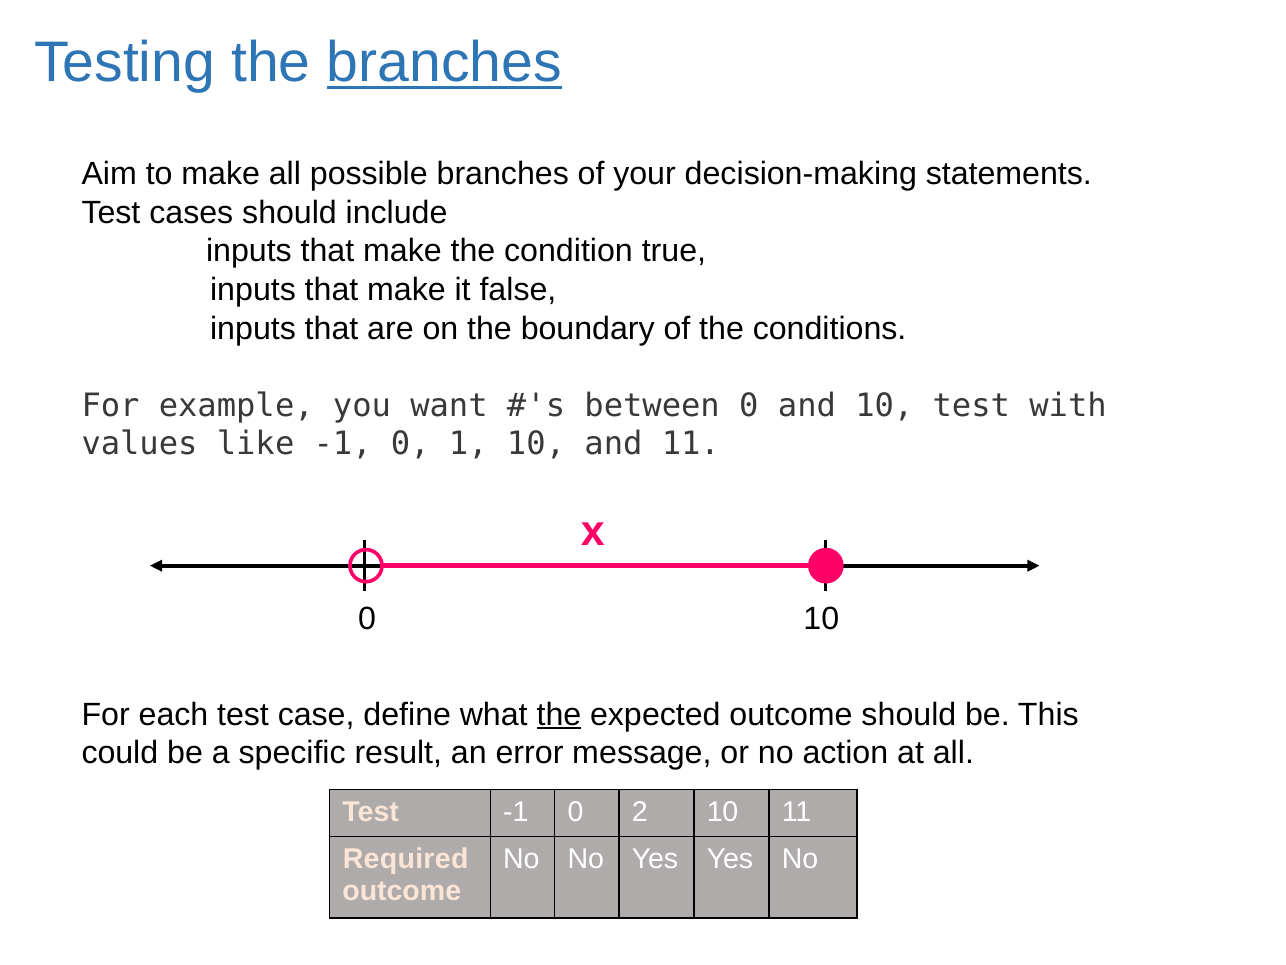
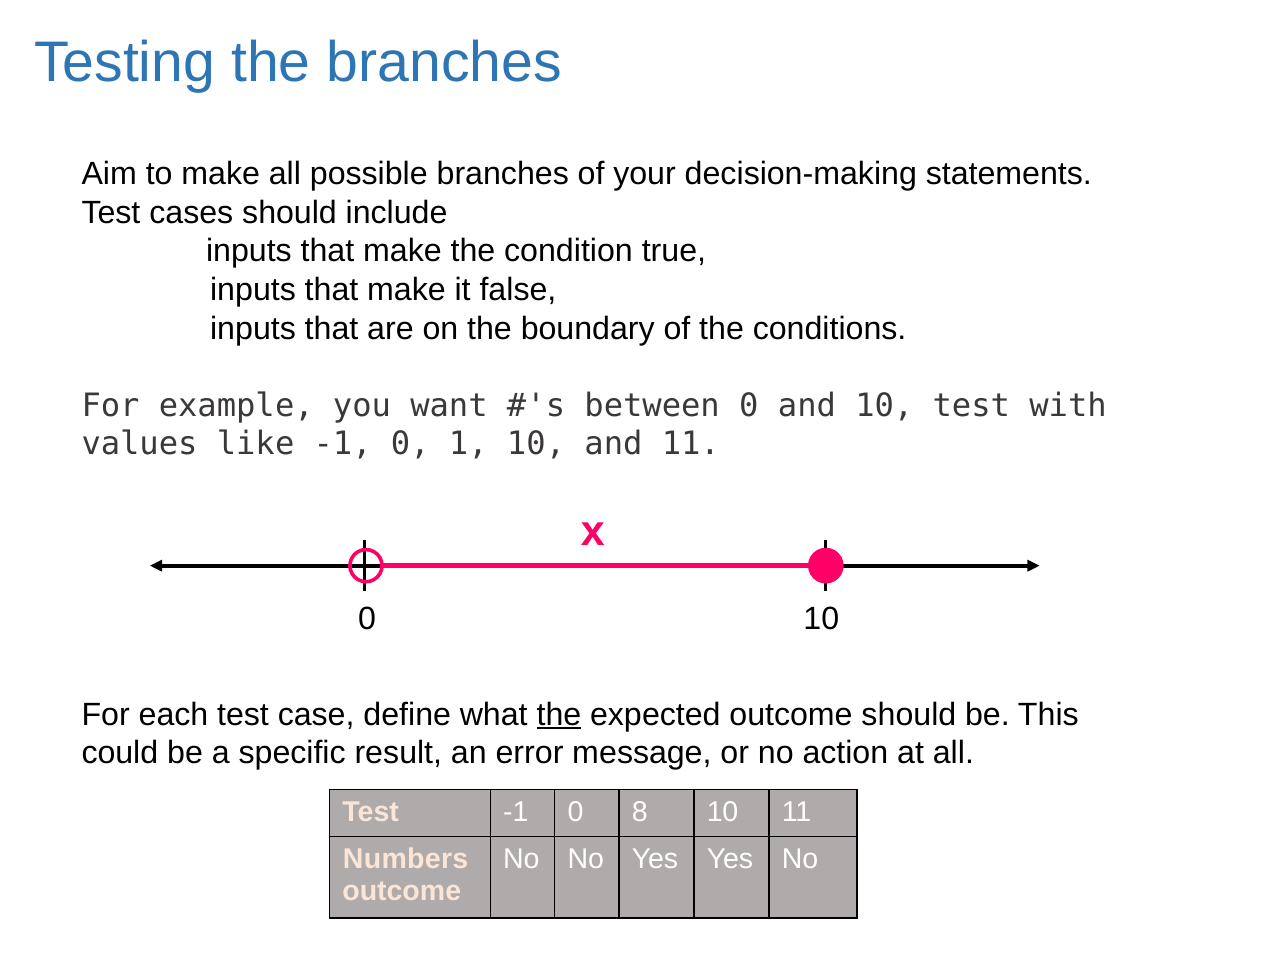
branches at (444, 63) underline: present -> none
2: 2 -> 8
Required: Required -> Numbers
